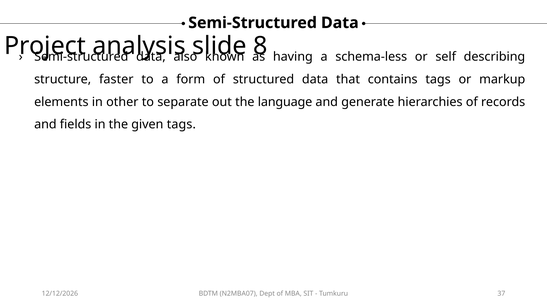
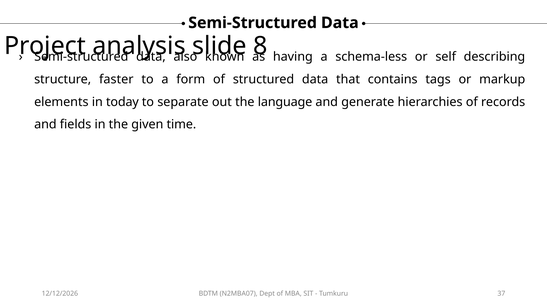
other: other -> today
given tags: tags -> time
